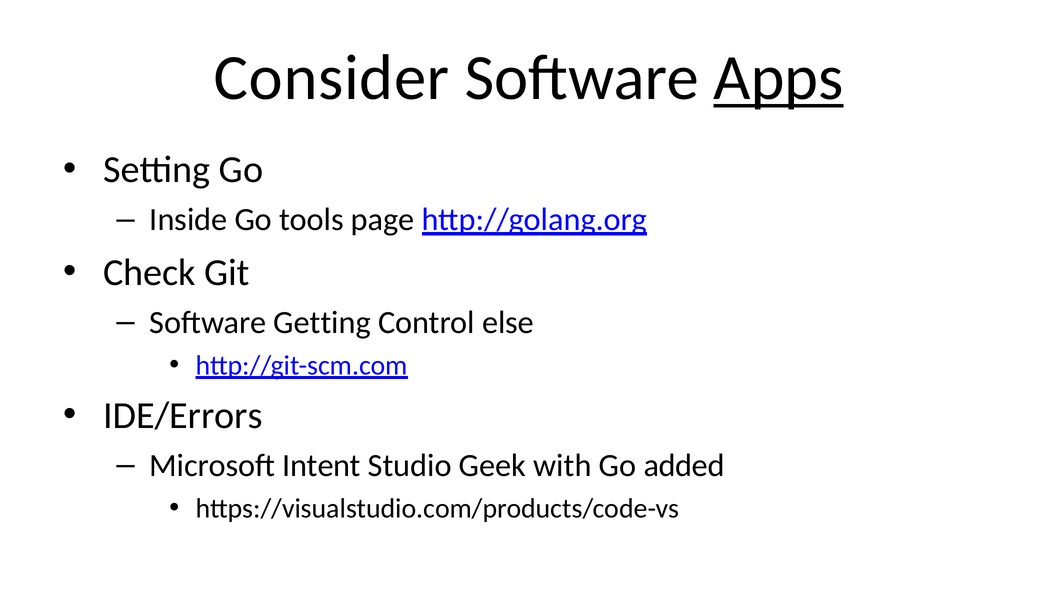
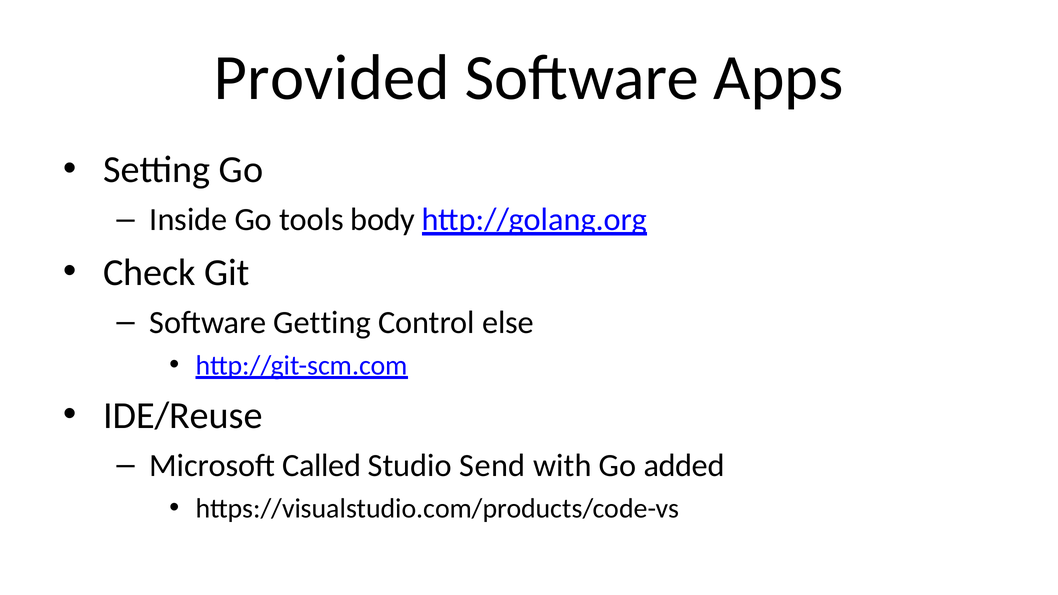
Consider: Consider -> Provided
Apps underline: present -> none
page: page -> body
IDE/Errors: IDE/Errors -> IDE/Reuse
Intent: Intent -> Called
Geek: Geek -> Send
